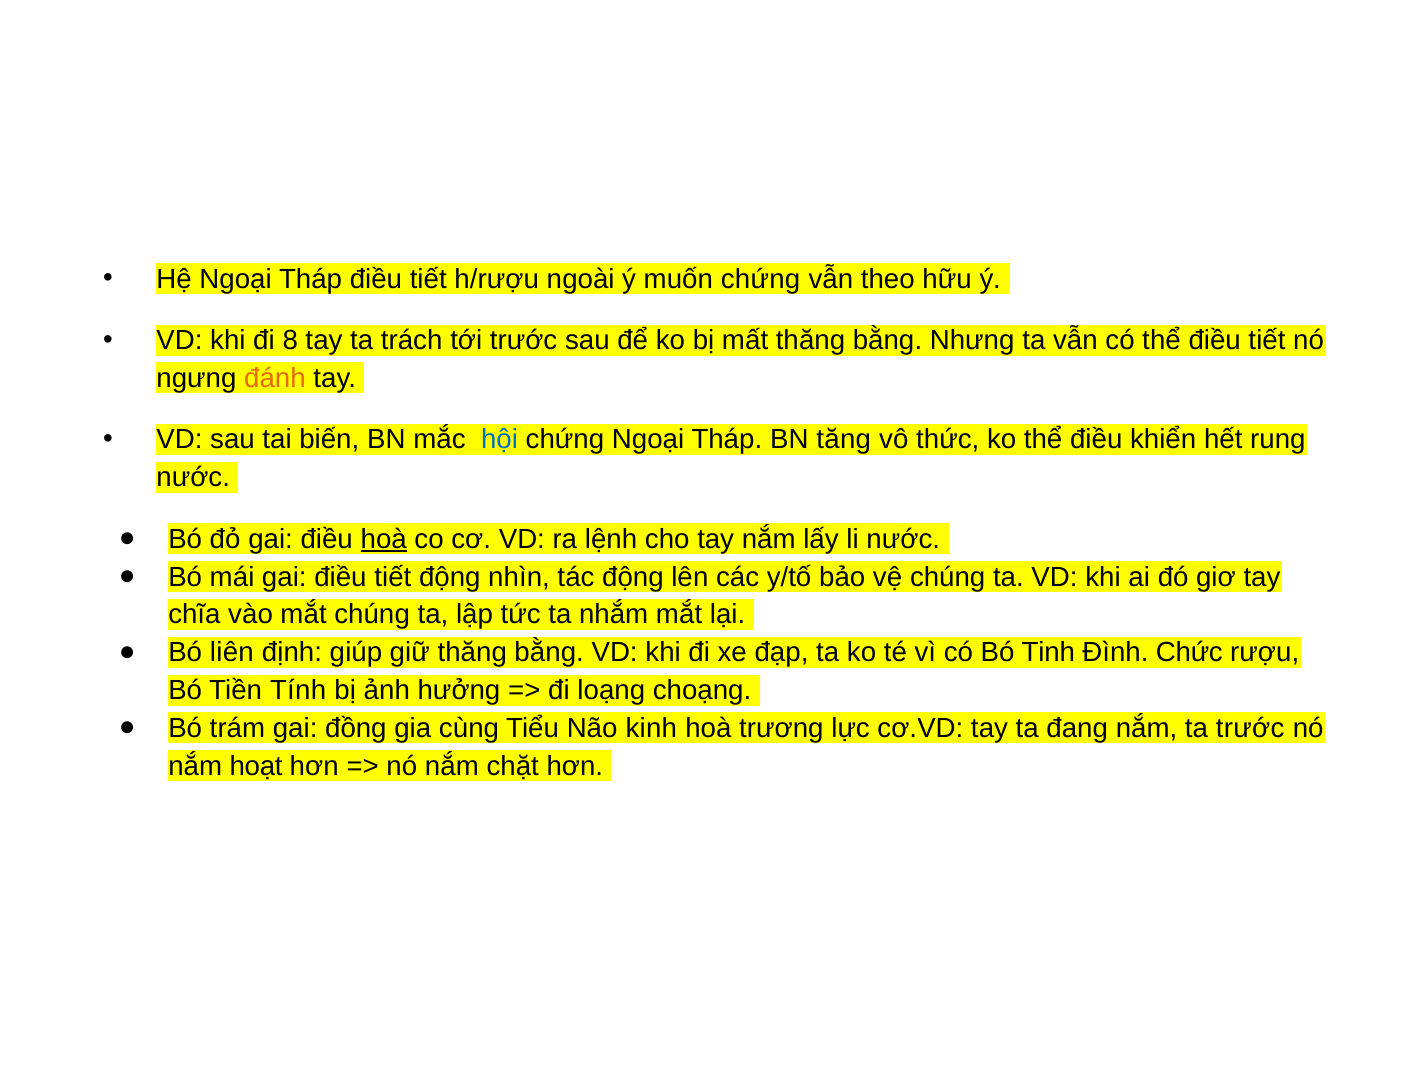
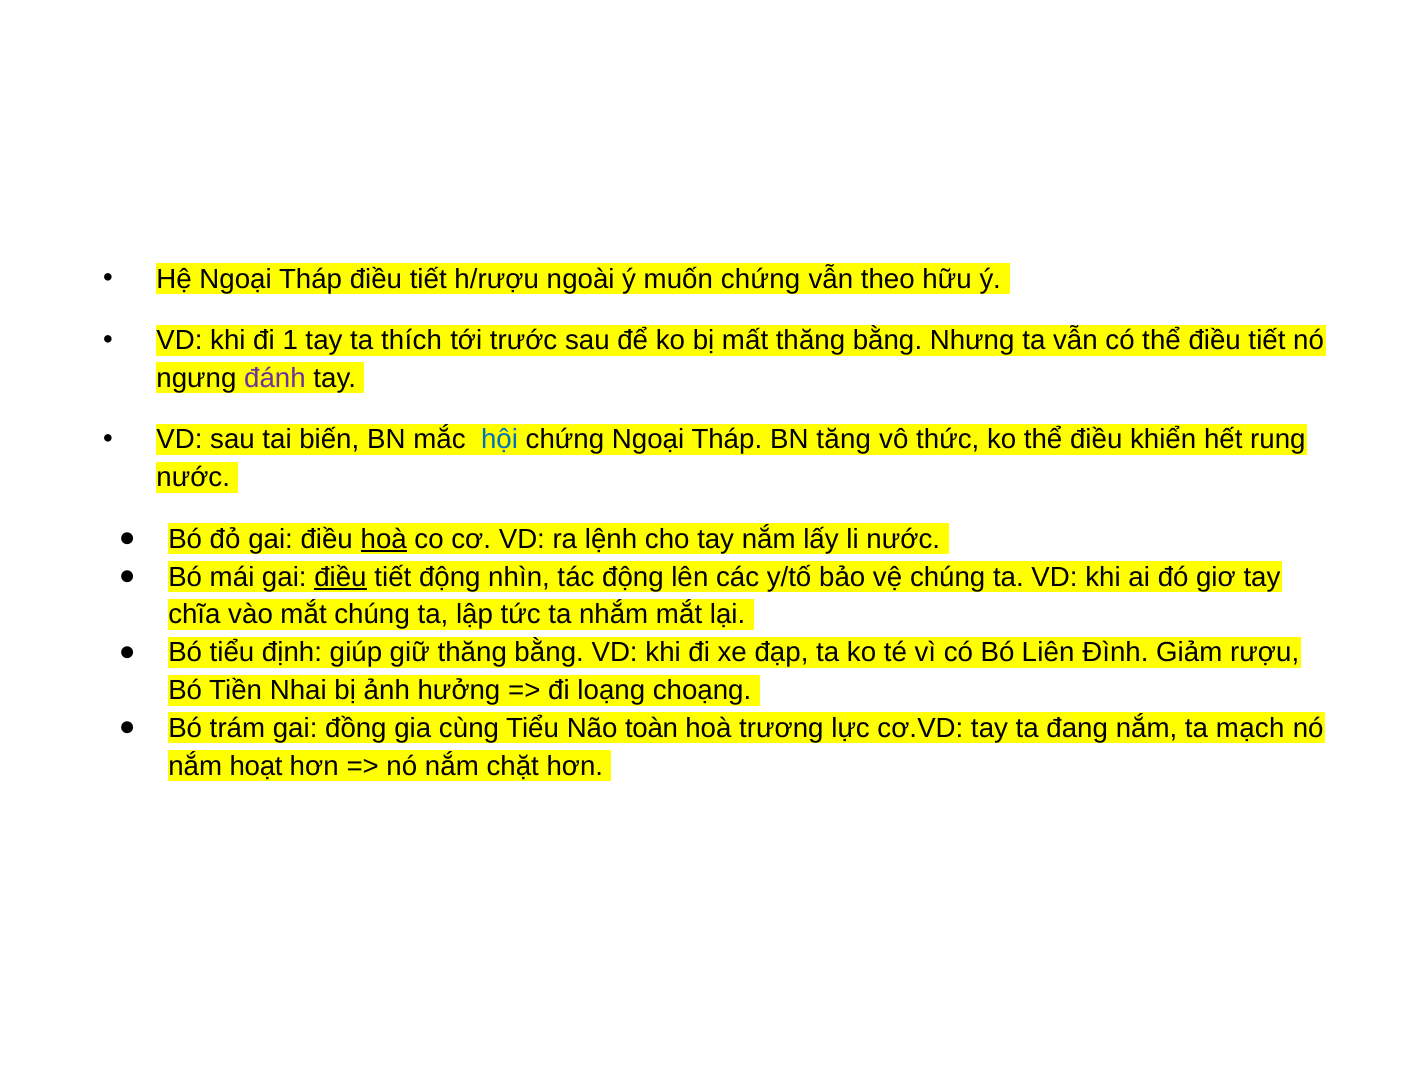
8: 8 -> 1
trách: trách -> thích
đánh colour: orange -> purple
điều at (340, 577) underline: none -> present
Bó liên: liên -> tiểu
Tinh: Tinh -> Liên
Chức: Chức -> Giảm
Tính: Tính -> Nhai
kinh: kinh -> toàn
ta trước: trước -> mạch
